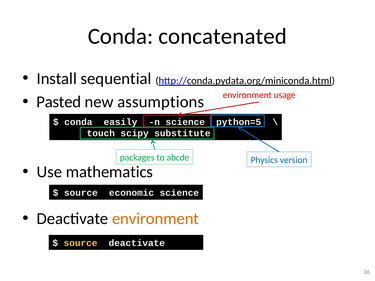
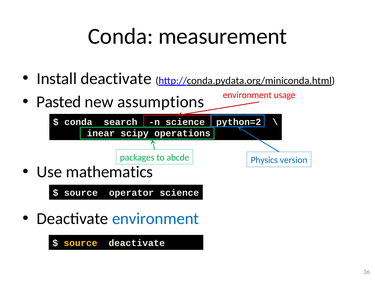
concatenated: concatenated -> measurement
Install sequential: sequential -> deactivate
easily: easily -> search
python=5: python=5 -> python=2
touch: touch -> inear
substitute: substitute -> operations
economic: economic -> operator
environment at (156, 219) colour: orange -> blue
